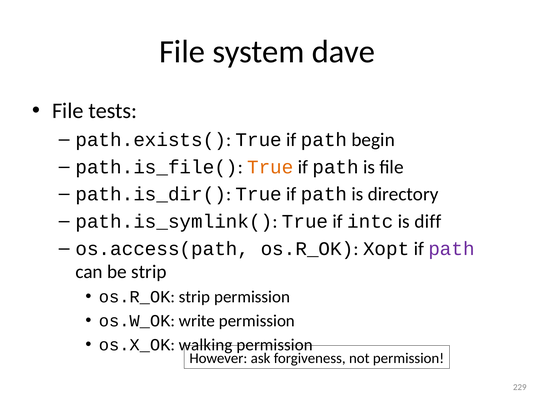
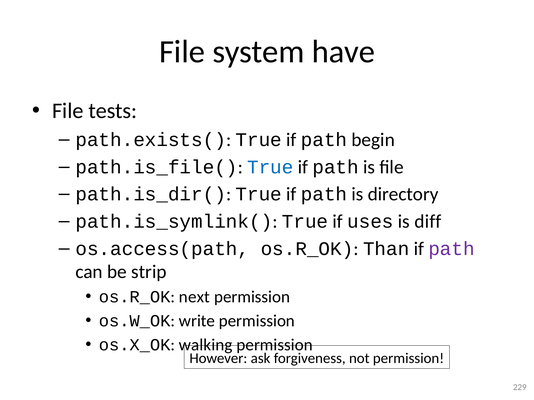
dave: dave -> have
True at (270, 167) colour: orange -> blue
intc: intc -> uses
Xopt: Xopt -> Than
os.R_OK strip: strip -> next
